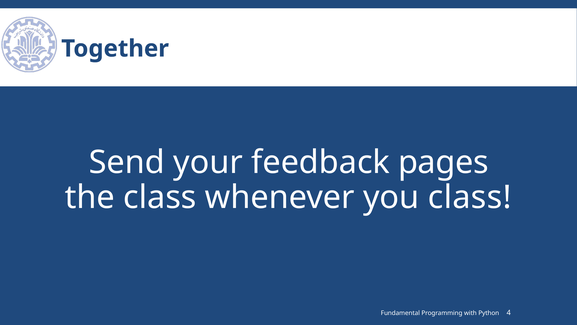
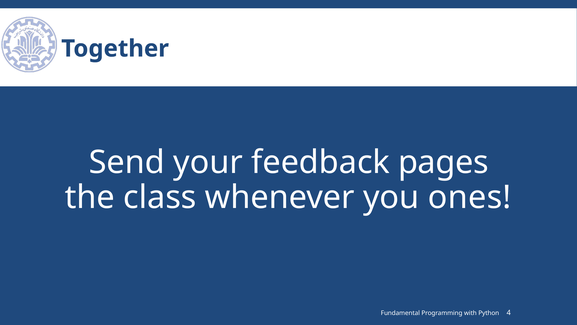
you class: class -> ones
